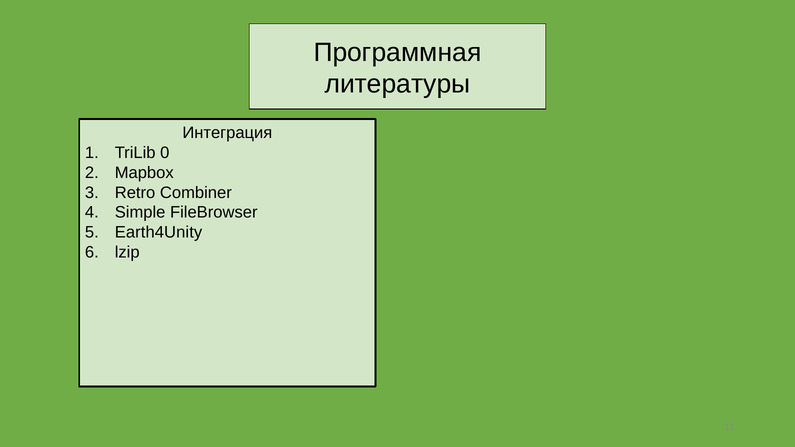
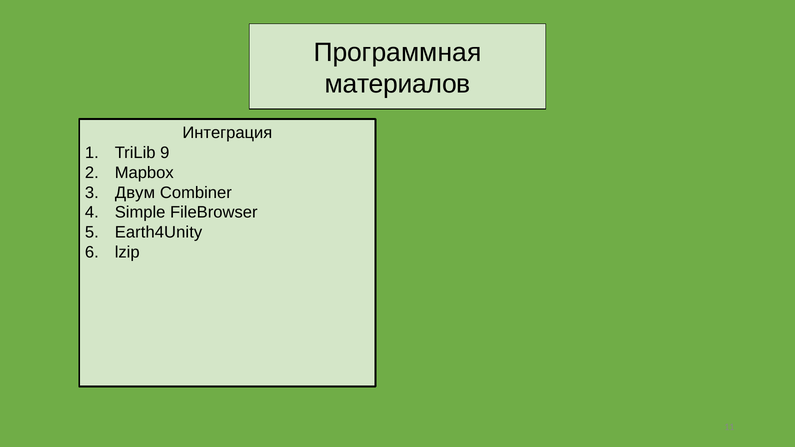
литературы: литературы -> материалов
0: 0 -> 9
Retro: Retro -> Двум
